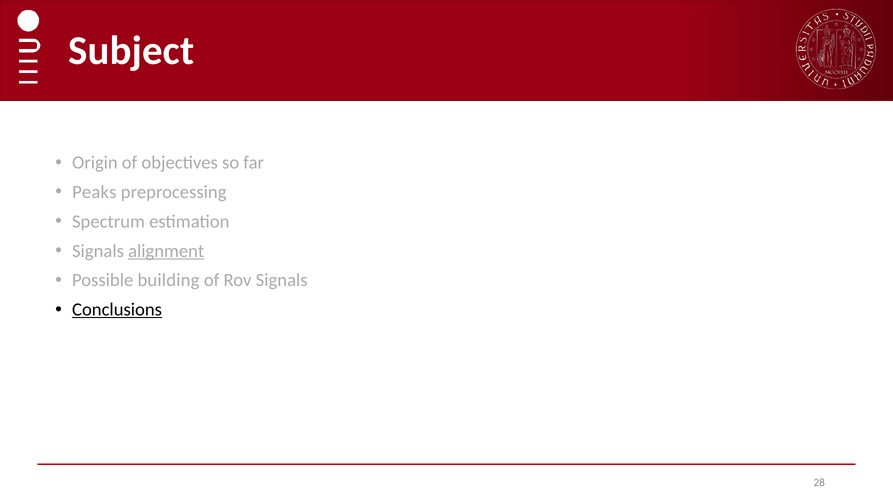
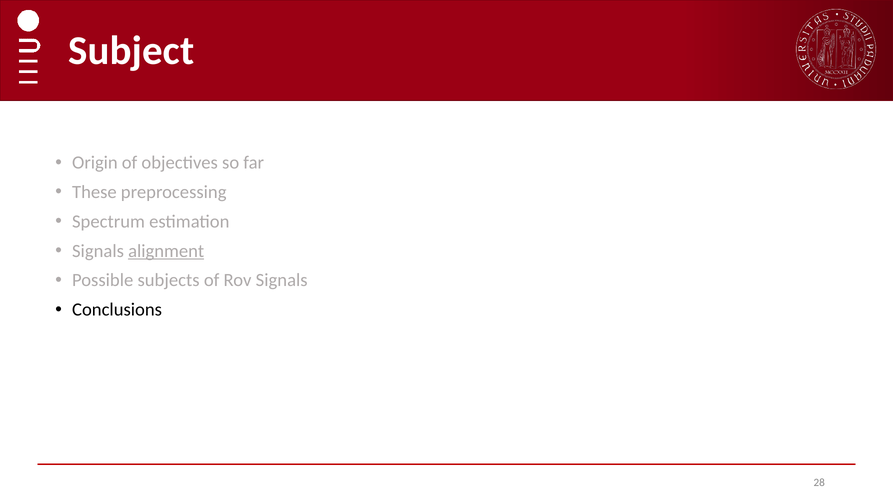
Peaks: Peaks -> These
building: building -> subjects
Conclusions underline: present -> none
